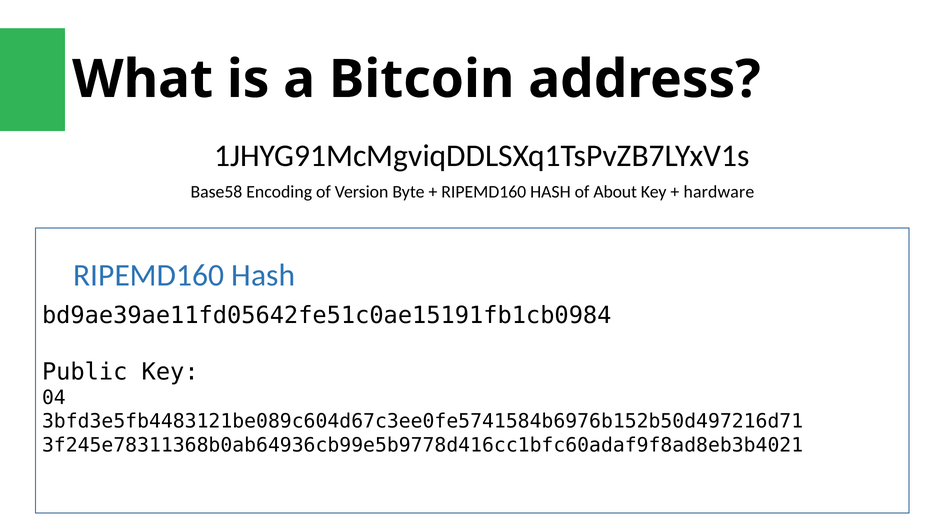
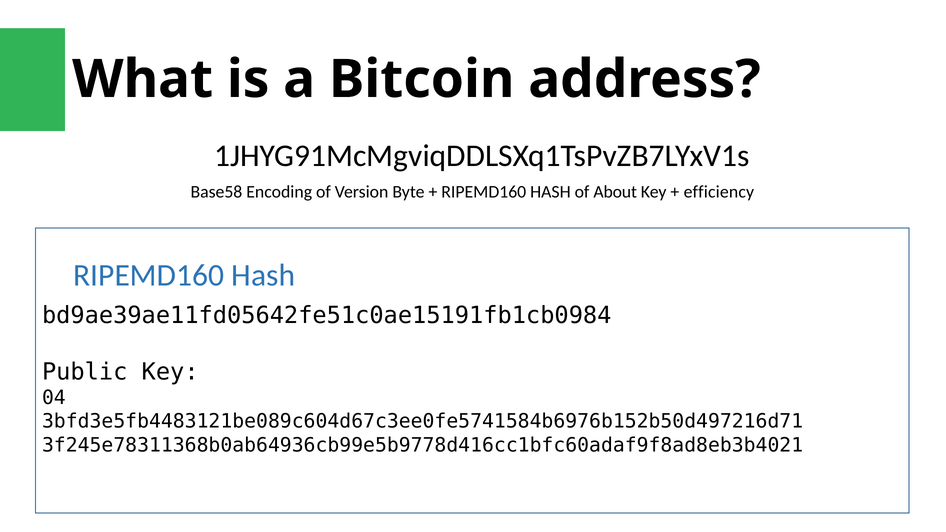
hardware: hardware -> efficiency
